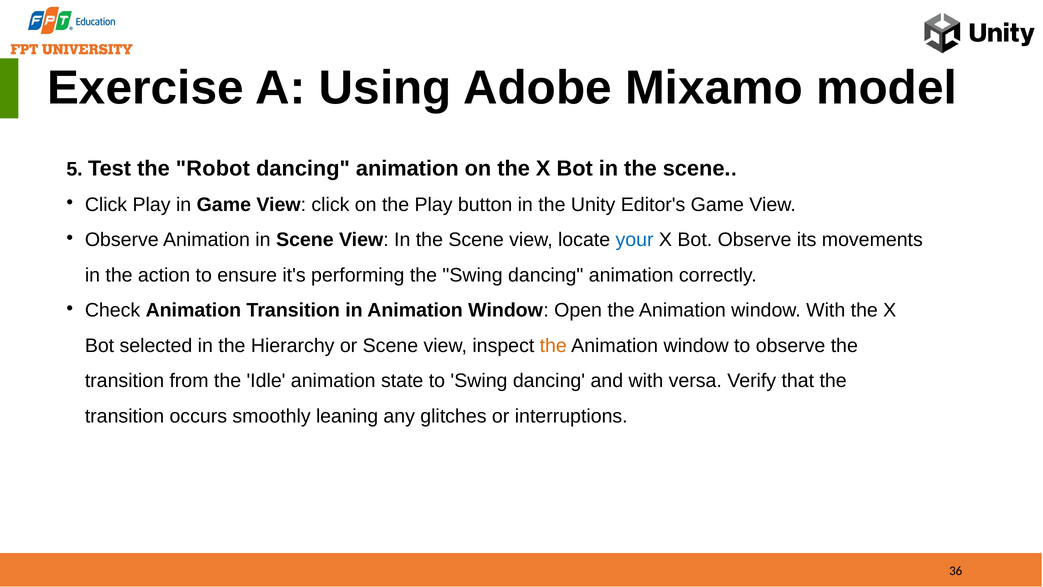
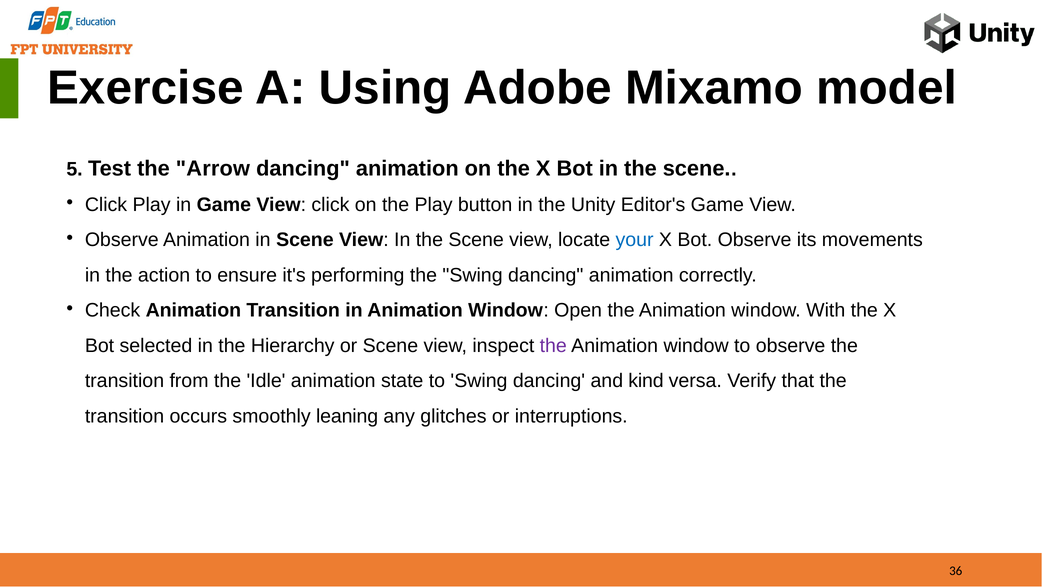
Robot: Robot -> Arrow
the at (553, 345) colour: orange -> purple
and with: with -> kind
